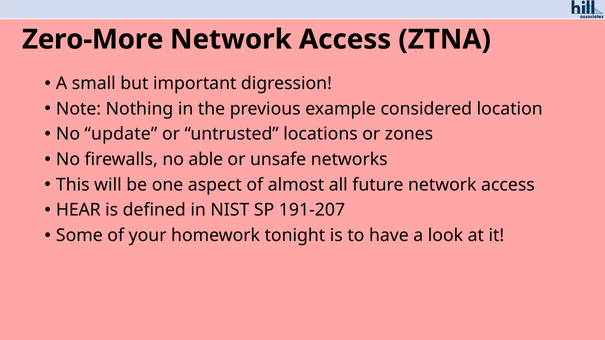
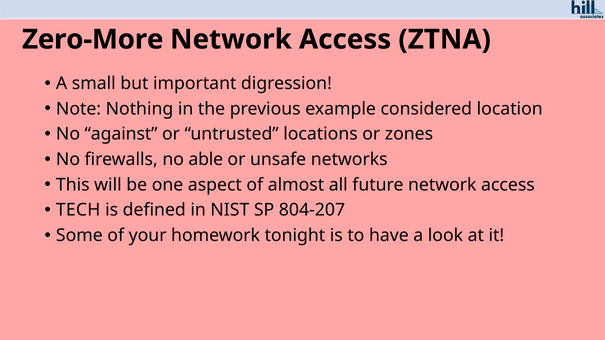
update: update -> against
HEAR: HEAR -> TECH
191-207: 191-207 -> 804-207
